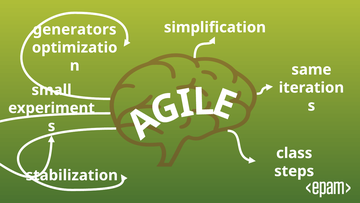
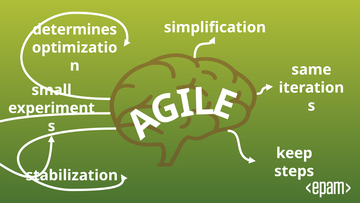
generators: generators -> determines
class: class -> keep
